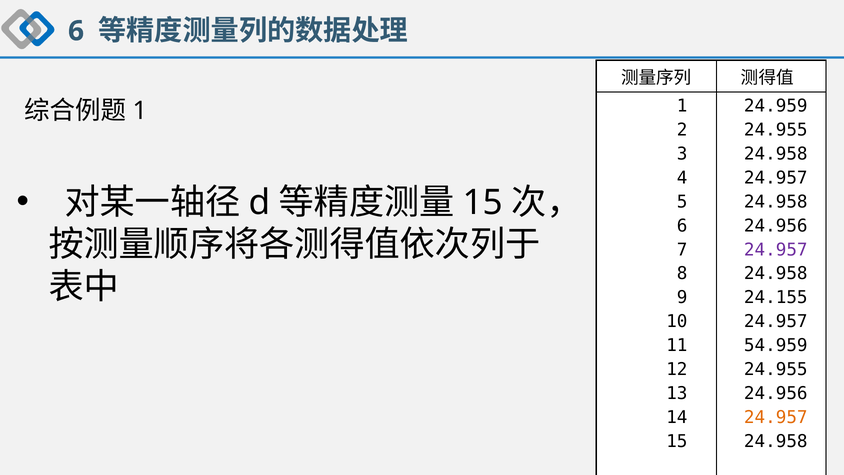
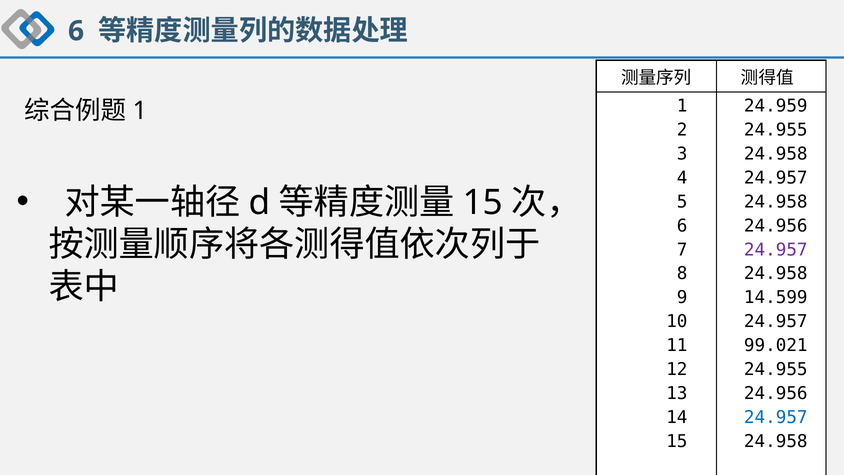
24.155: 24.155 -> 14.599
54.959: 54.959 -> 99.021
24.957 at (776, 417) colour: orange -> blue
